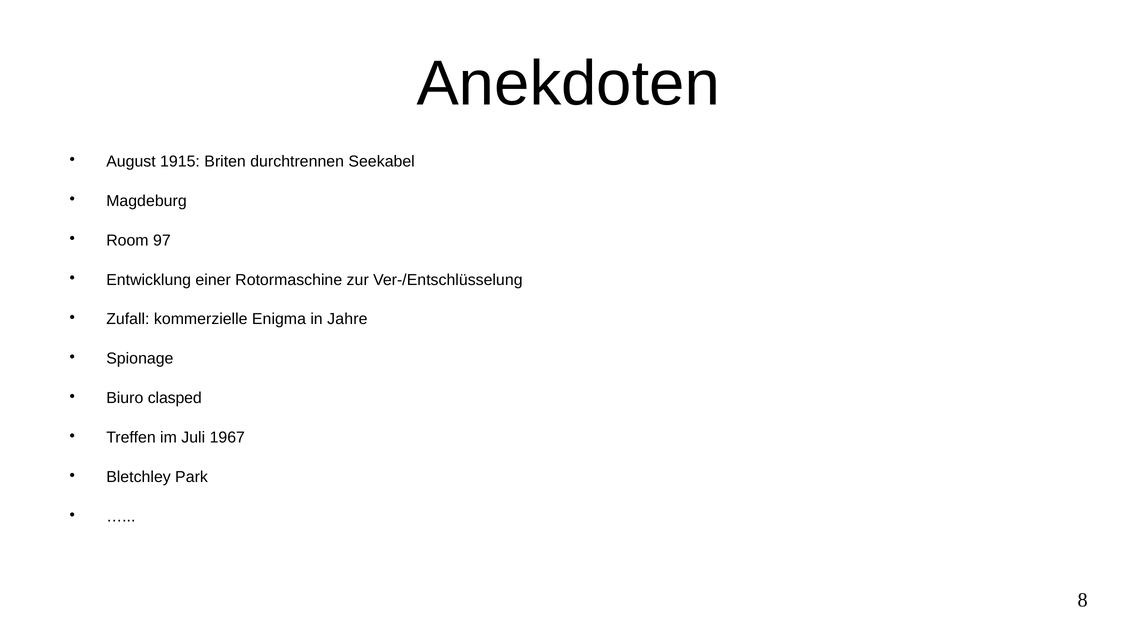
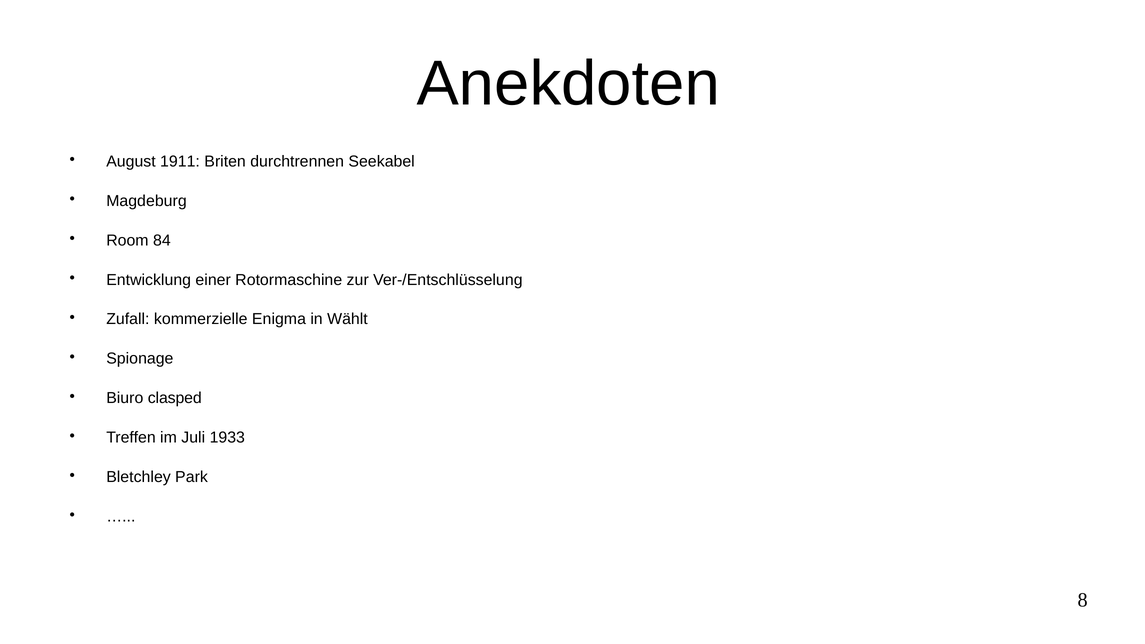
1915: 1915 -> 1911
97: 97 -> 84
Jahre: Jahre -> Wählt
1967: 1967 -> 1933
